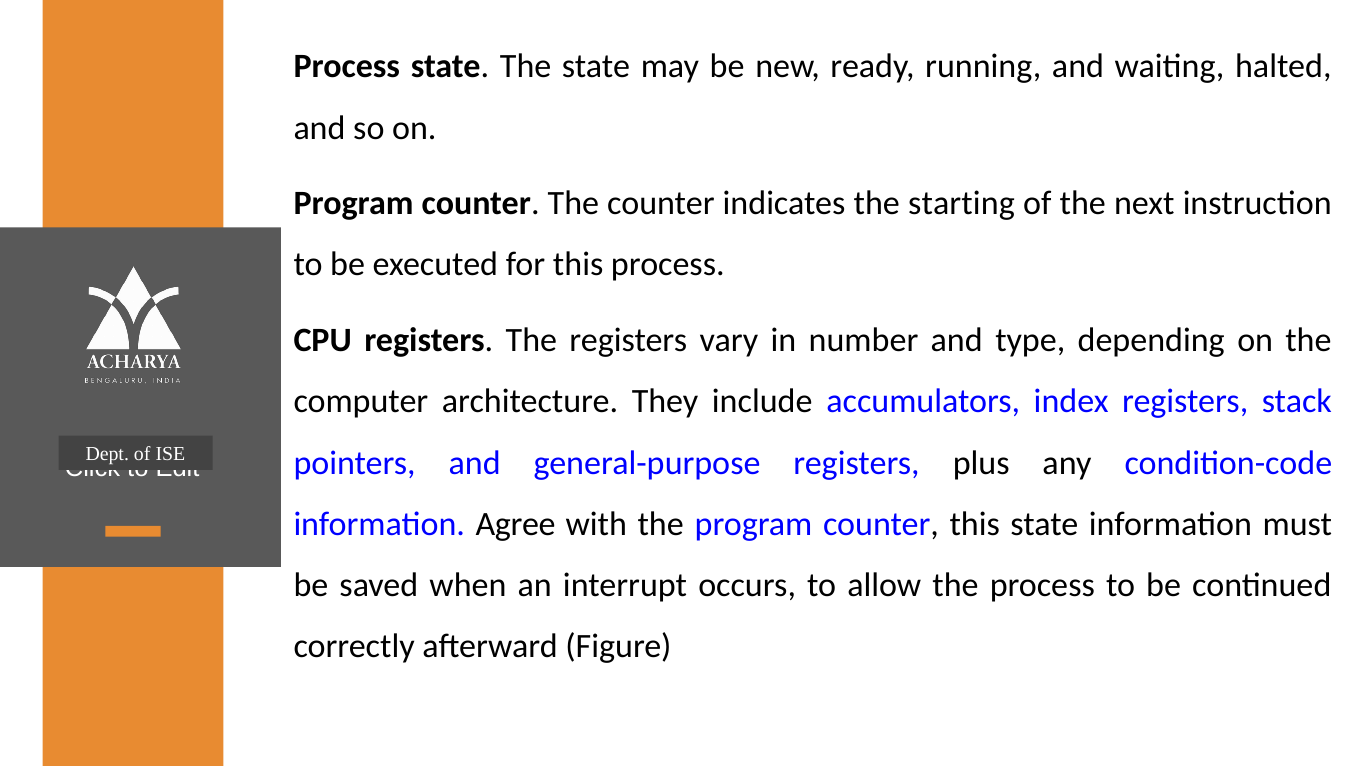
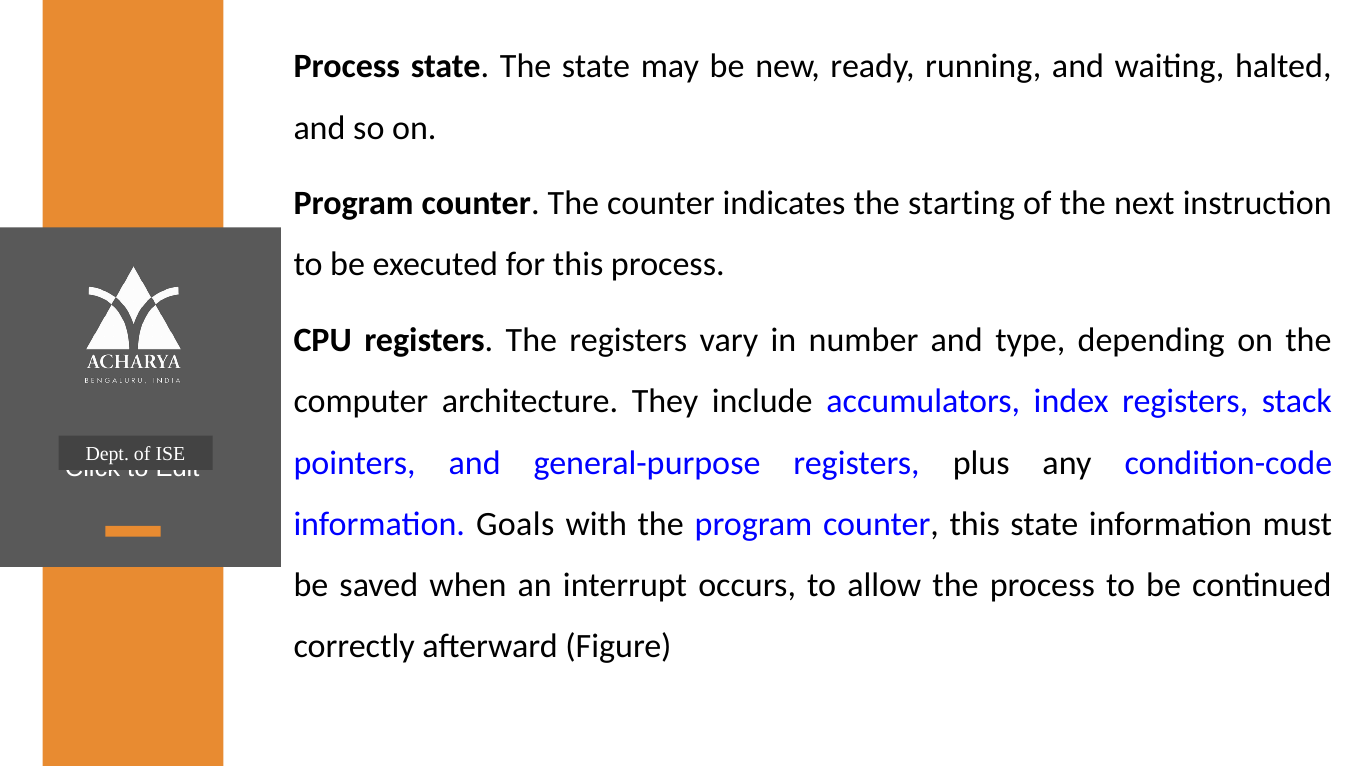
Agree: Agree -> Goals
